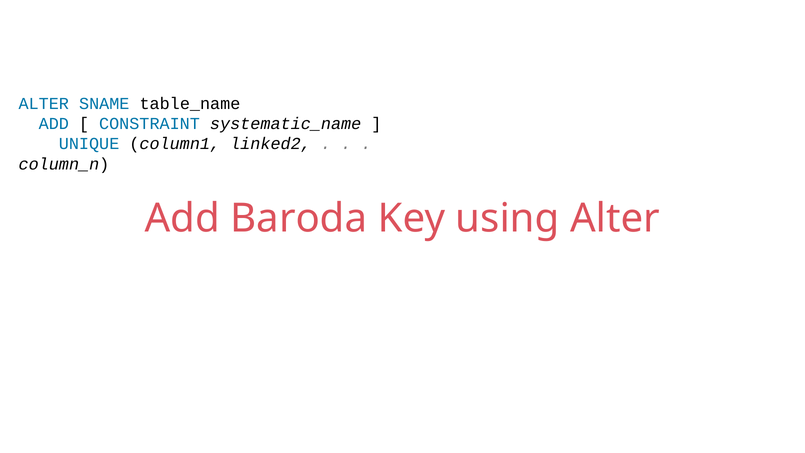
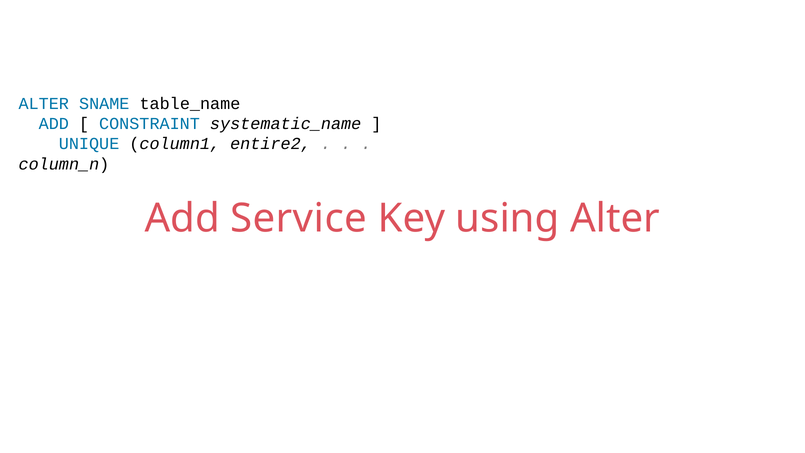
linked2: linked2 -> entire2
Baroda: Baroda -> Service
